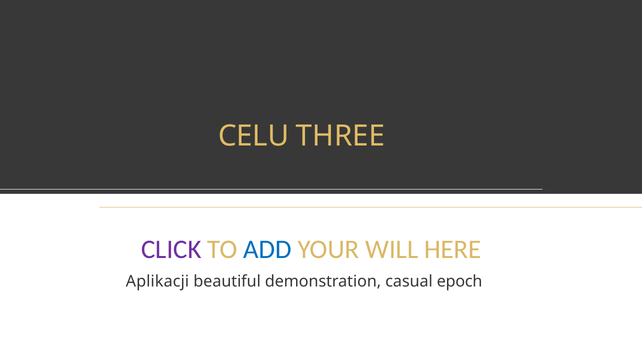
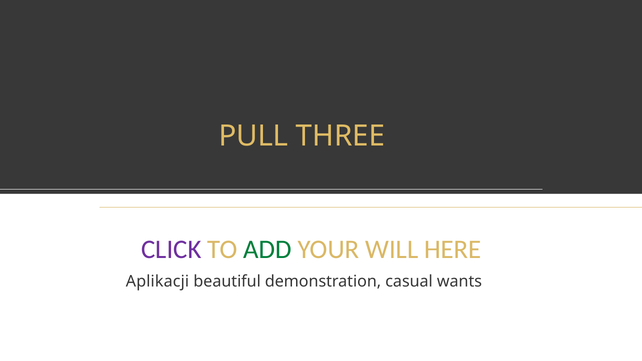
CELU: CELU -> PULL
ADD colour: blue -> green
epoch: epoch -> wants
